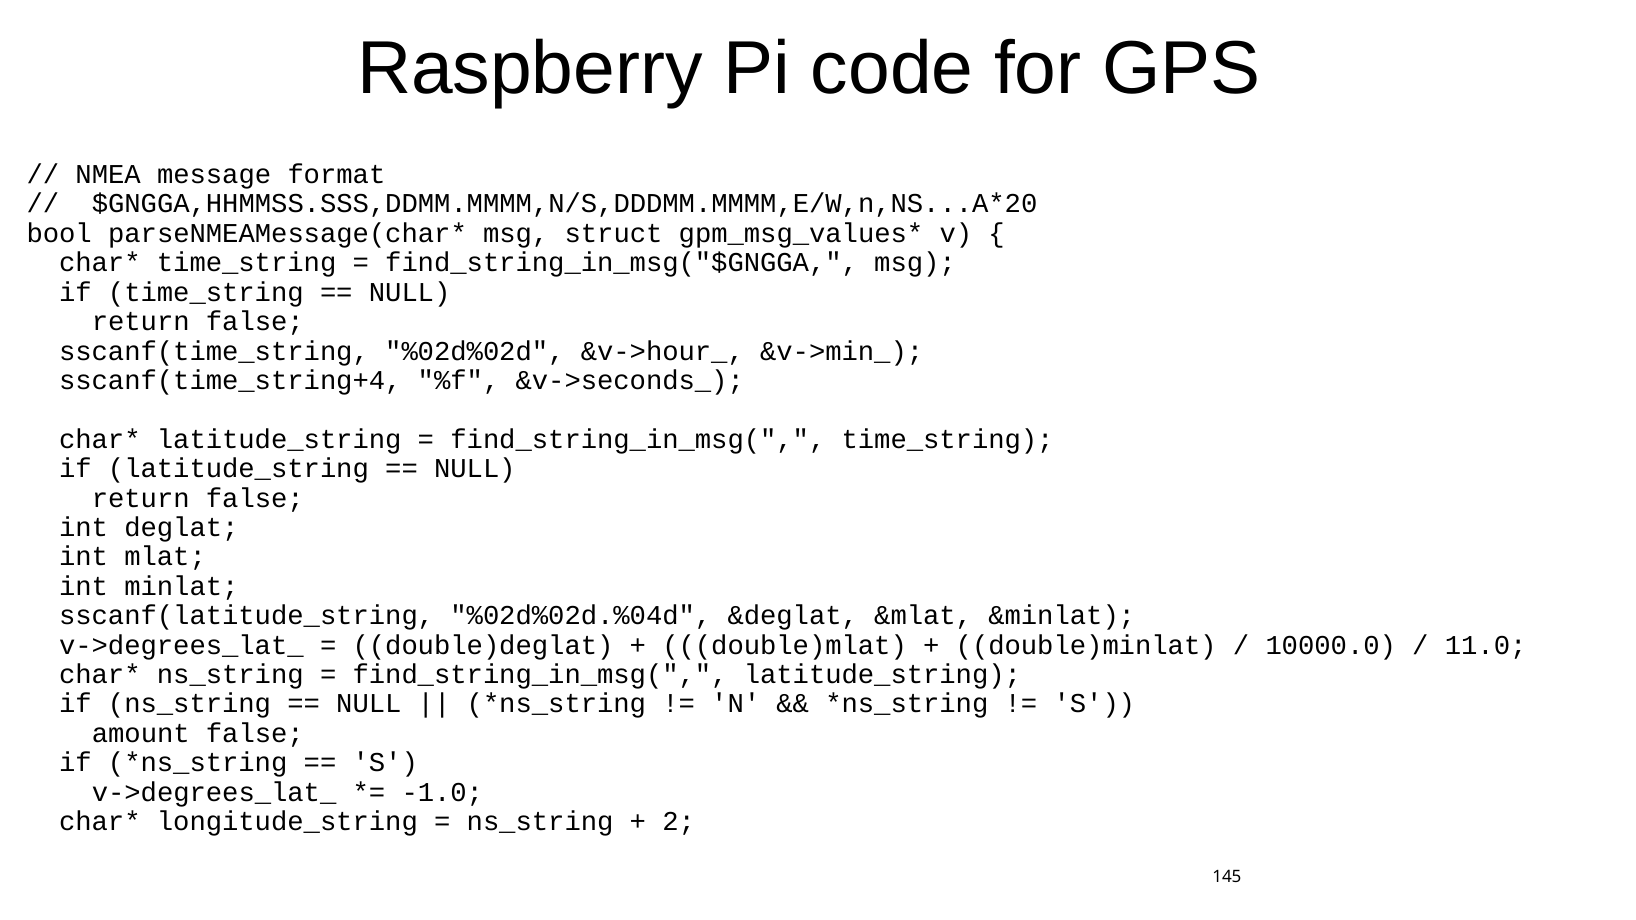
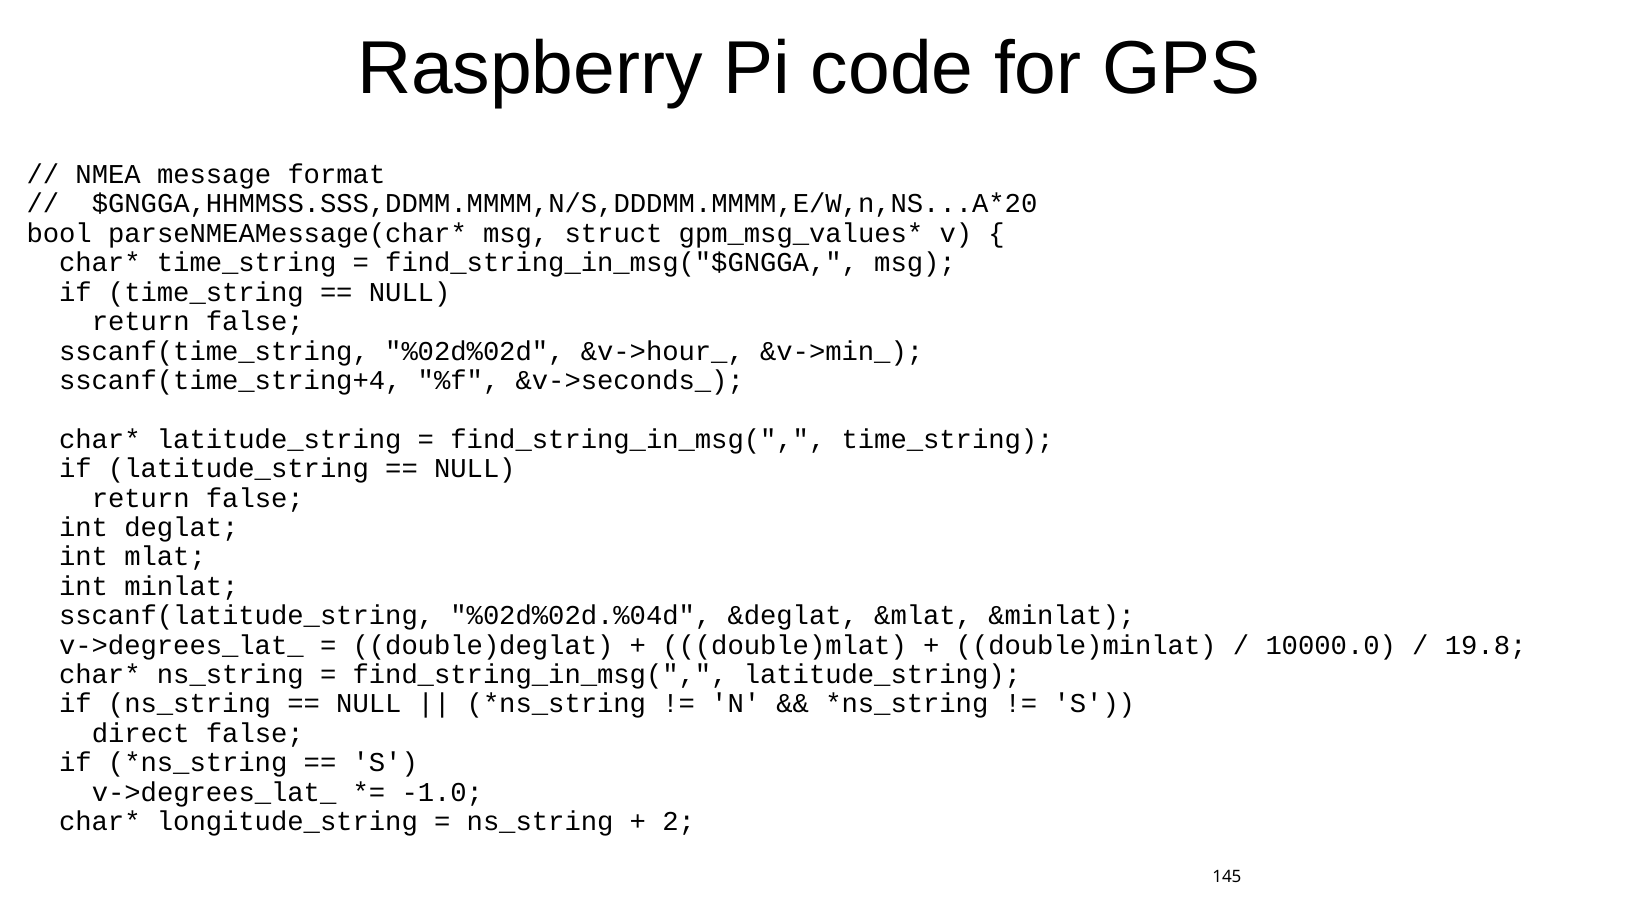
11.0: 11.0 -> 19.8
amount: amount -> direct
